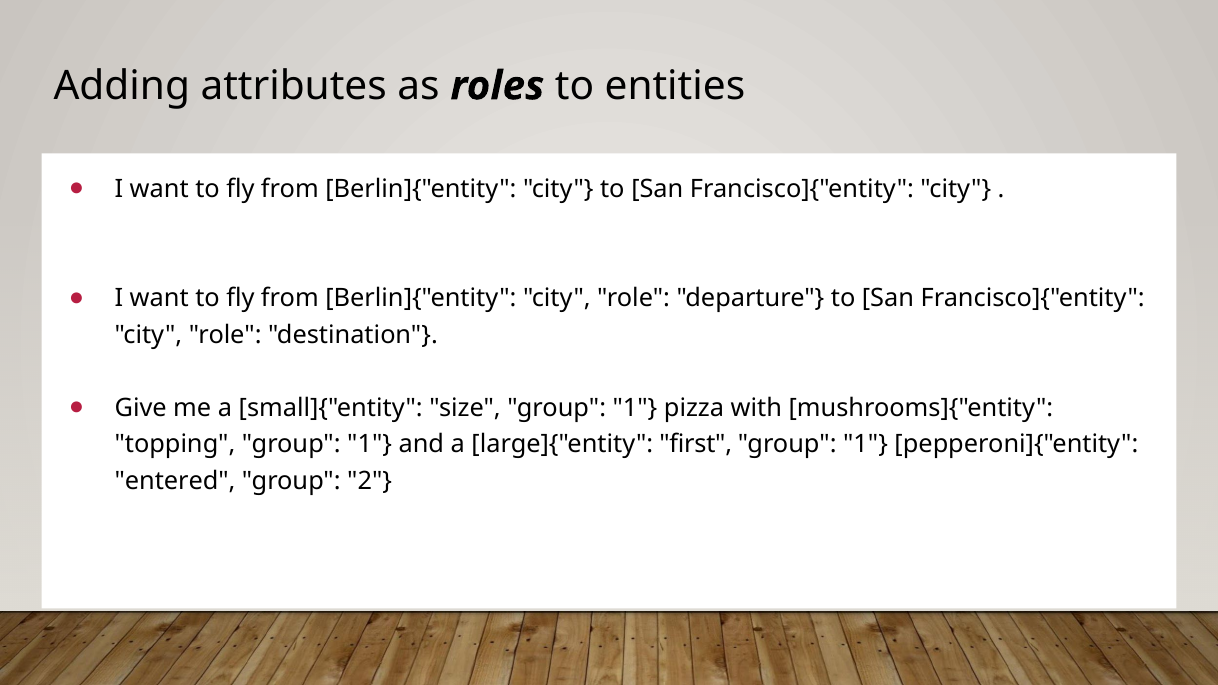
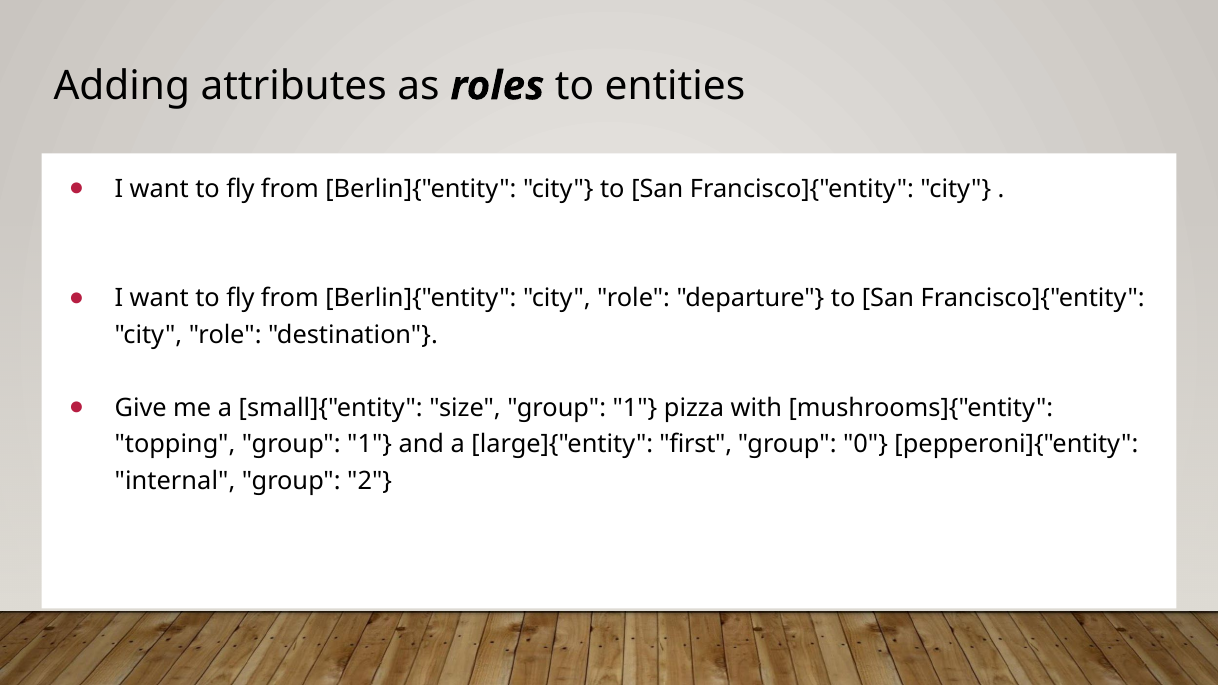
1 at (866, 445): 1 -> 0
entered: entered -> internal
